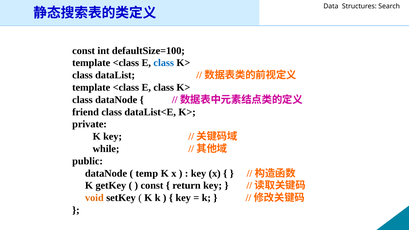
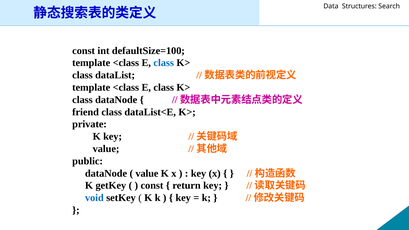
while at (106, 149): while -> value
temp at (147, 173): temp -> value
void colour: orange -> blue
